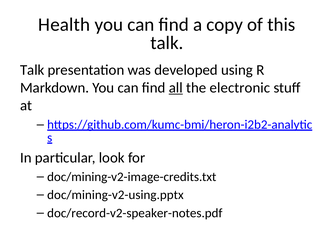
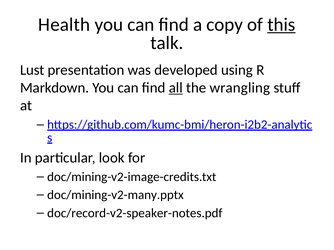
this underline: none -> present
Talk at (32, 70): Talk -> Lust
electronic: electronic -> wrangling
doc/mining-v2-using.pptx: doc/mining-v2-using.pptx -> doc/mining-v2-many.pptx
